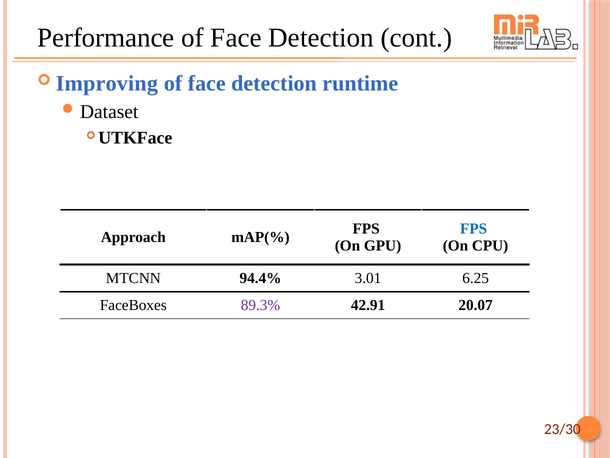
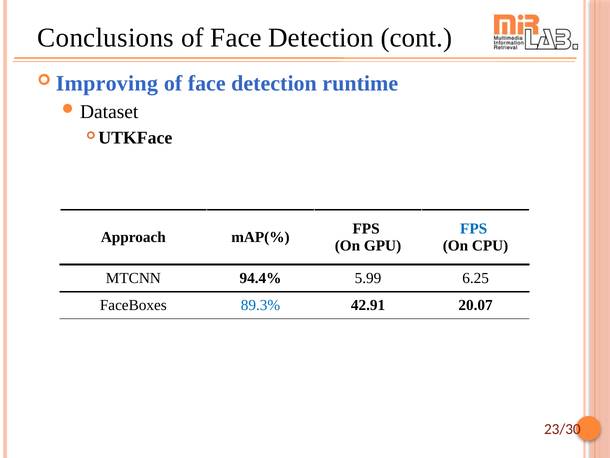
Performance: Performance -> Conclusions
3.01: 3.01 -> 5.99
89.3% colour: purple -> blue
